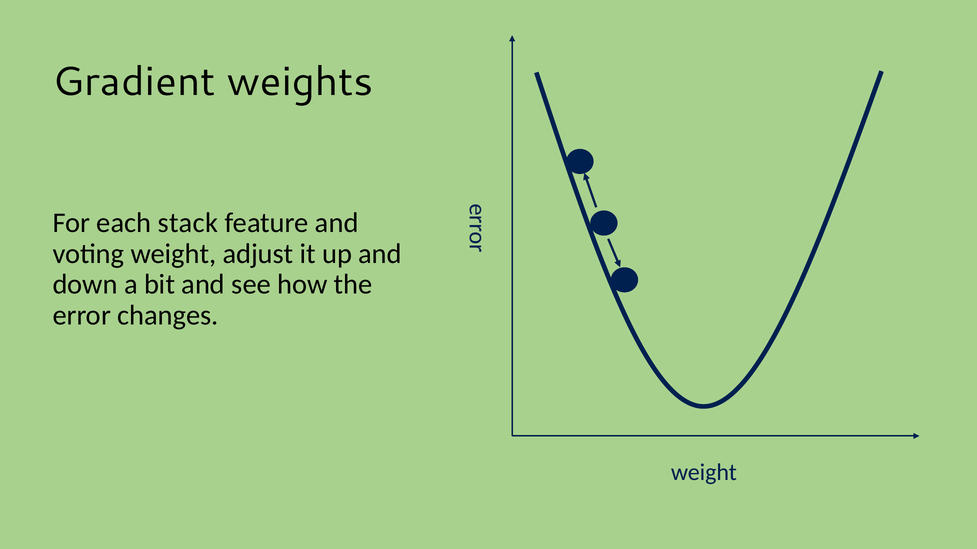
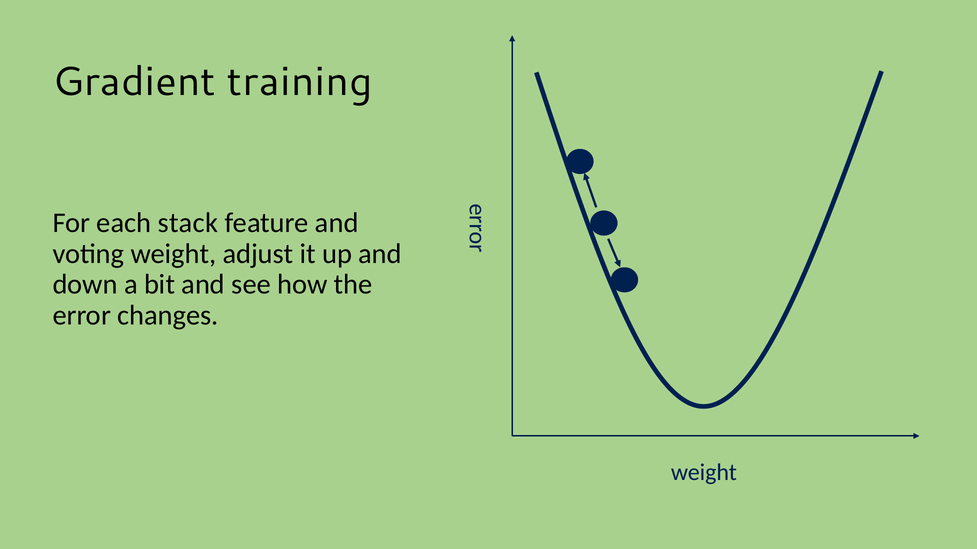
weights: weights -> training
